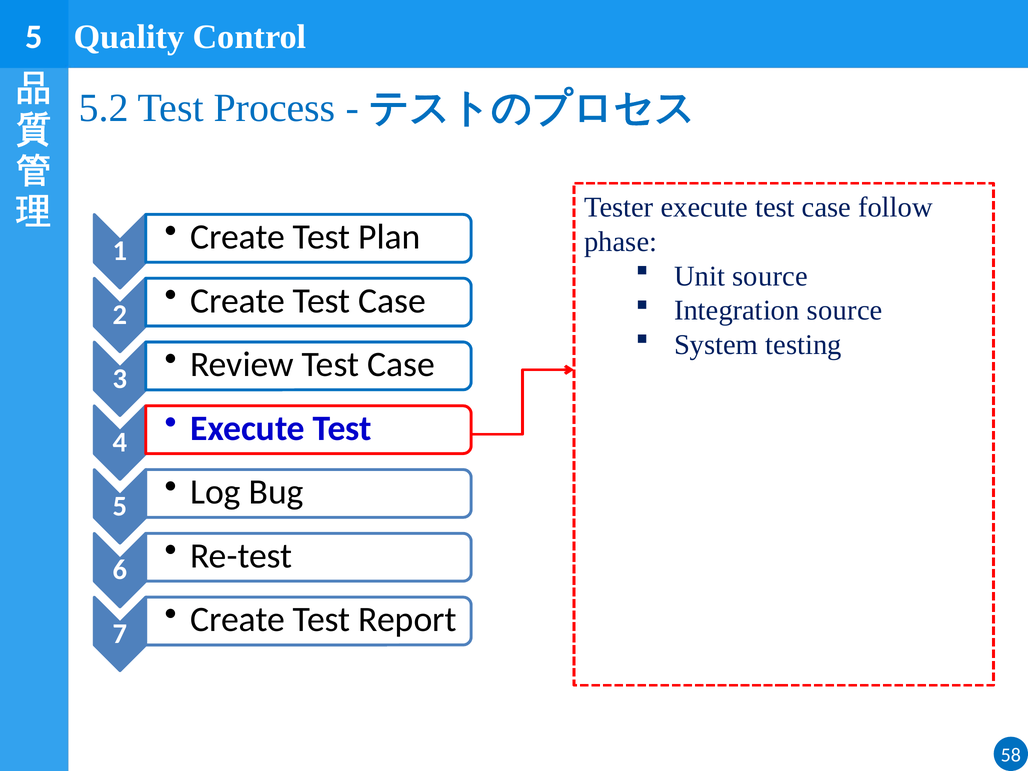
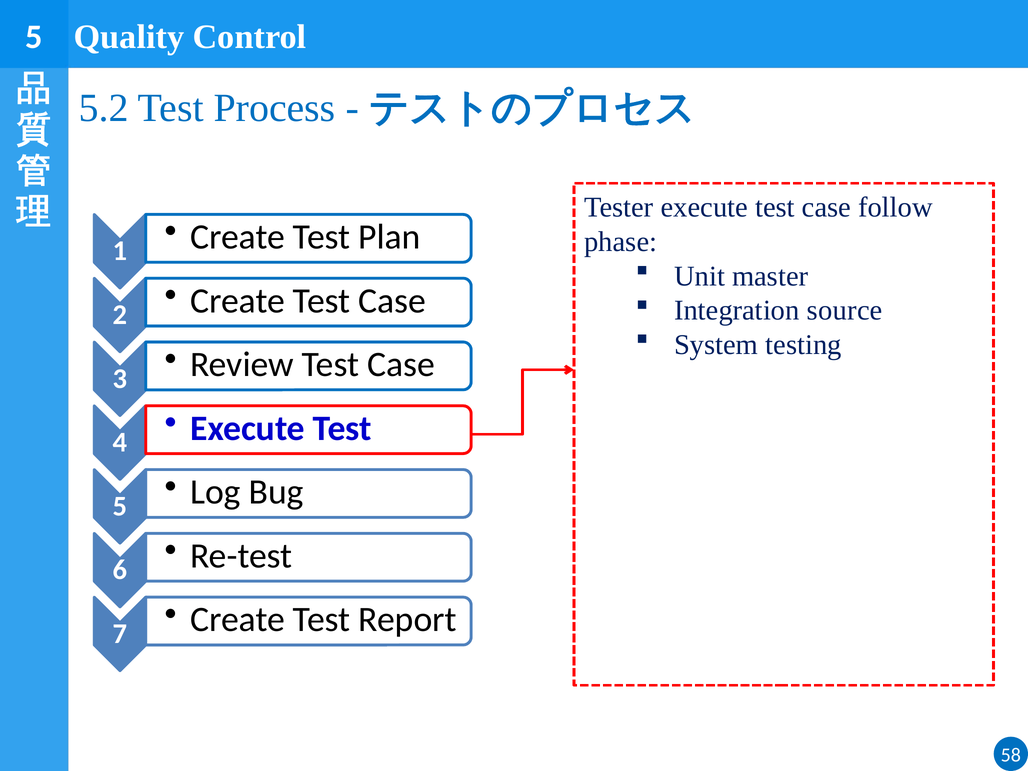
Unit source: source -> master
